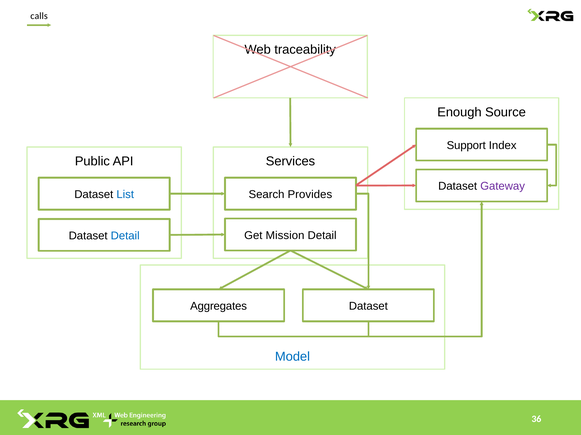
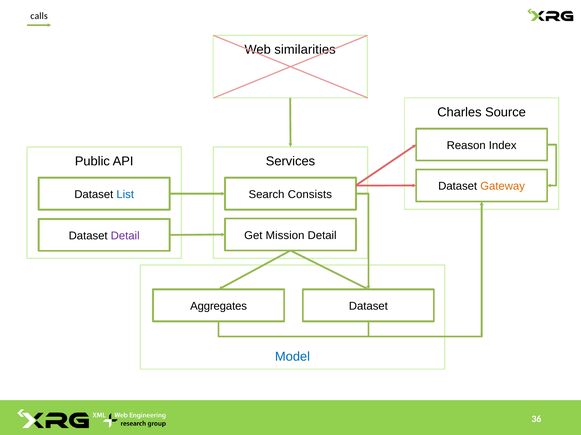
traceability: traceability -> similarities
Enough: Enough -> Charles
Support: Support -> Reason
Gateway colour: purple -> orange
Provides: Provides -> Consists
Detail at (125, 236) colour: blue -> purple
